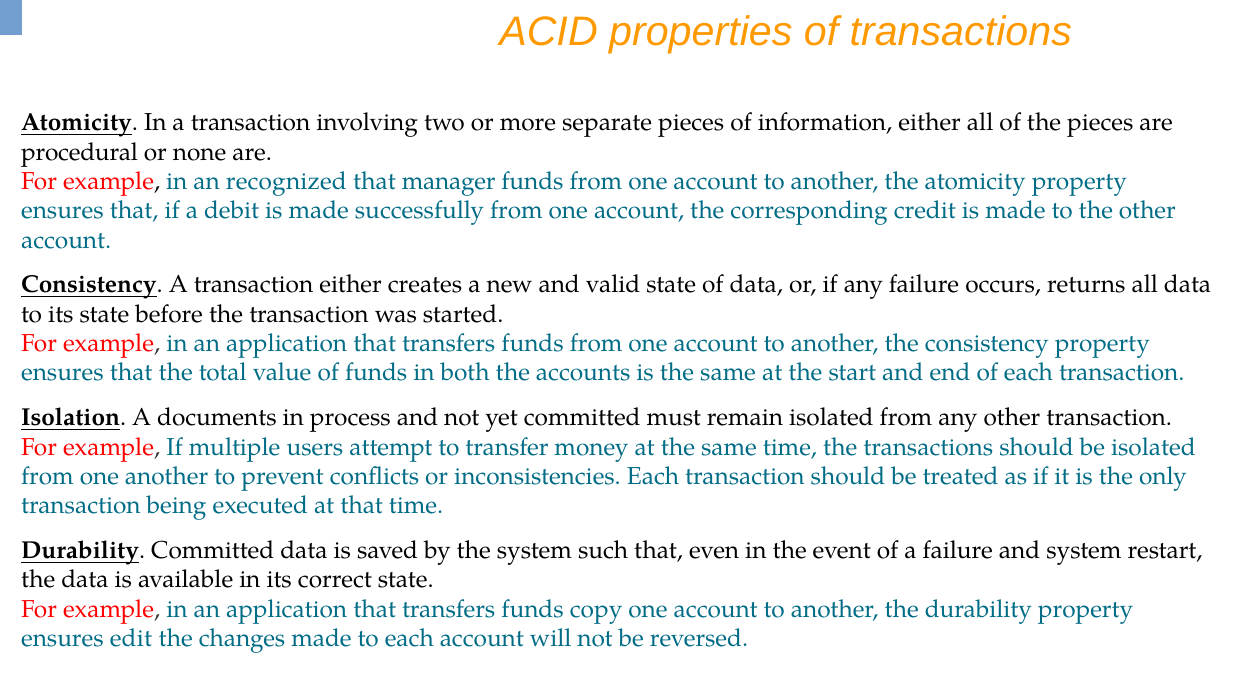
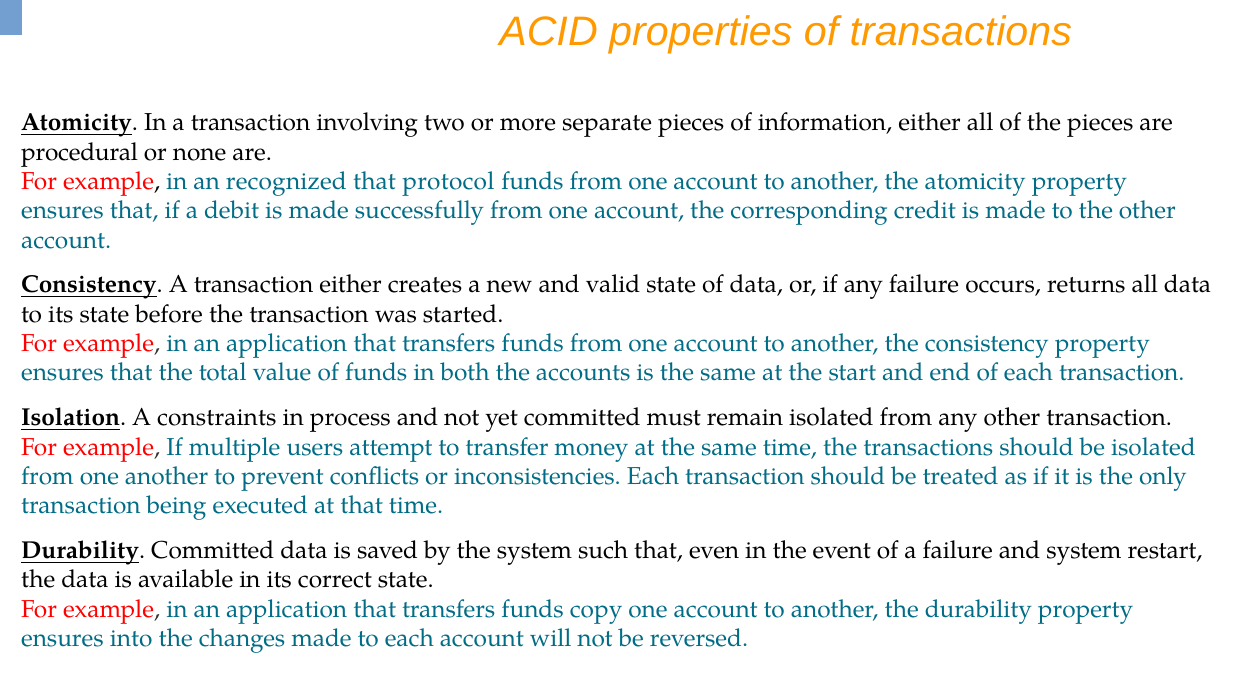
manager: manager -> protocol
documents: documents -> constraints
edit: edit -> into
